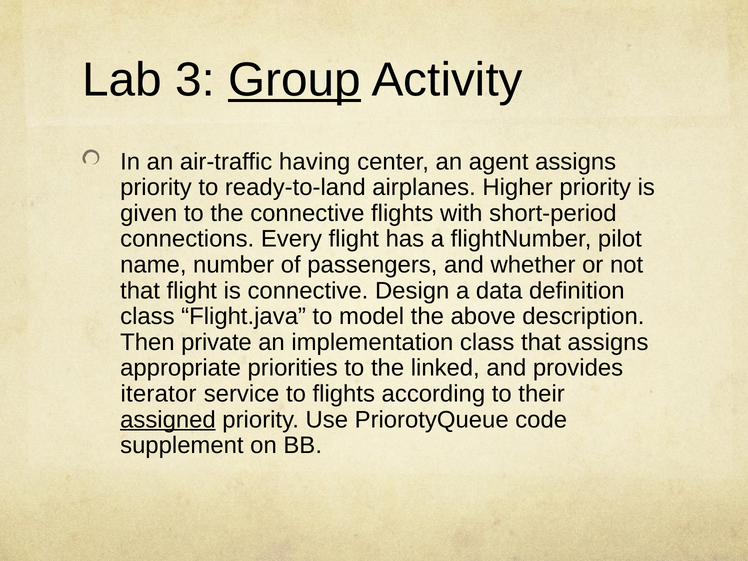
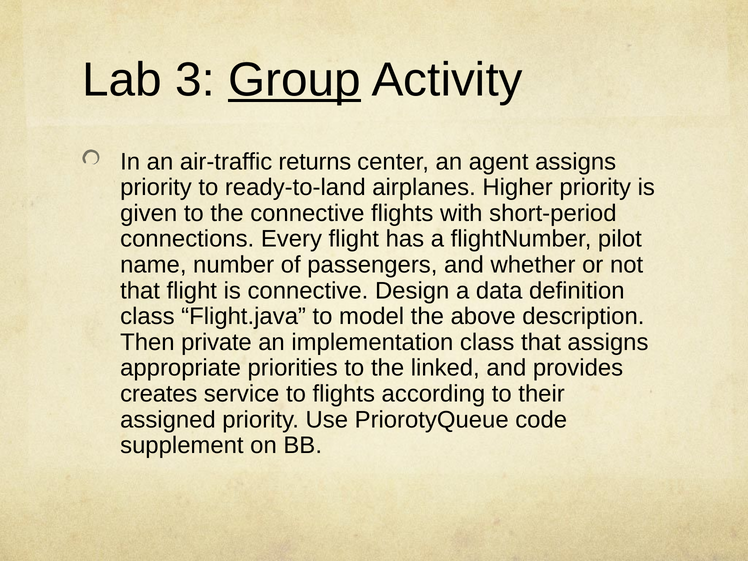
having: having -> returns
iterator: iterator -> creates
assigned underline: present -> none
